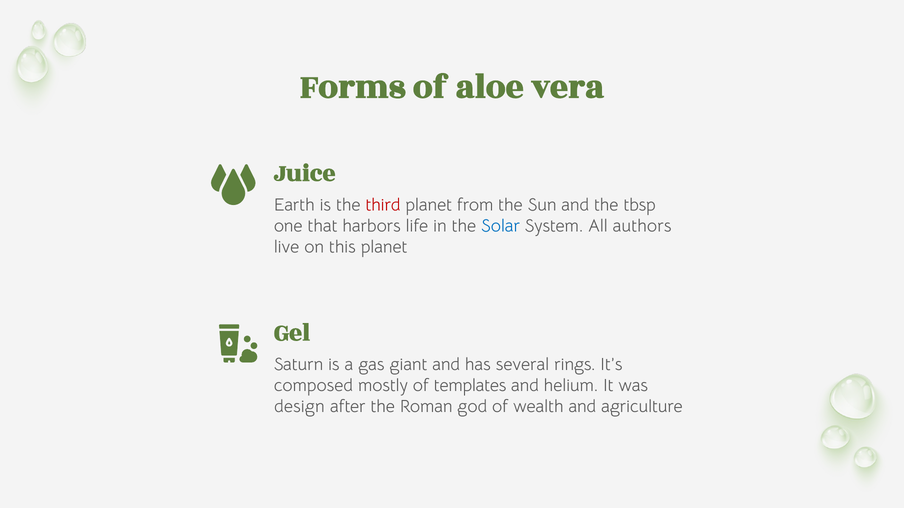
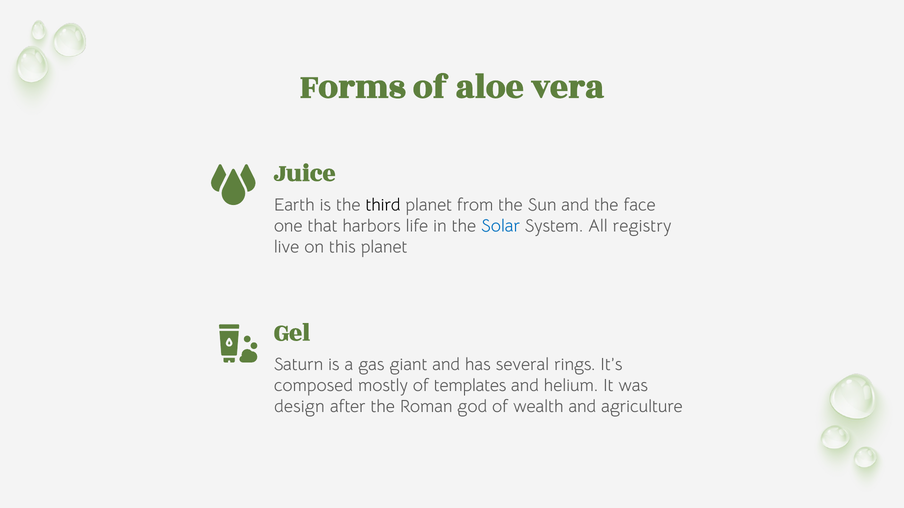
third colour: red -> black
tbsp: tbsp -> face
authors: authors -> registry
